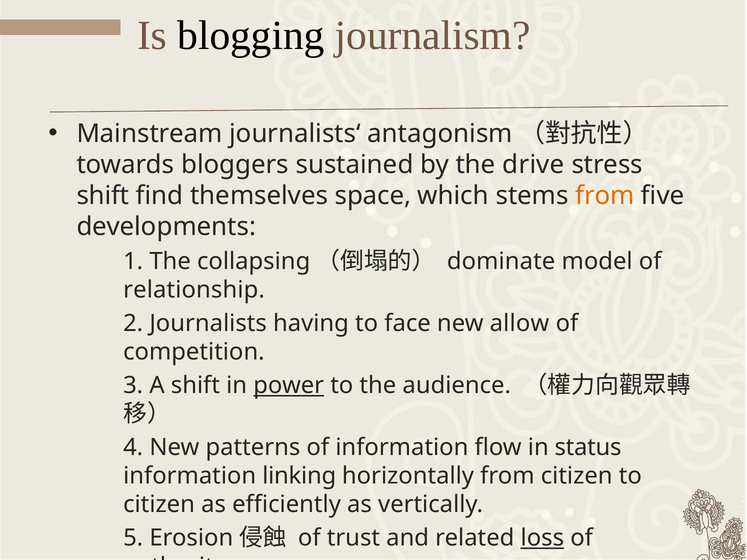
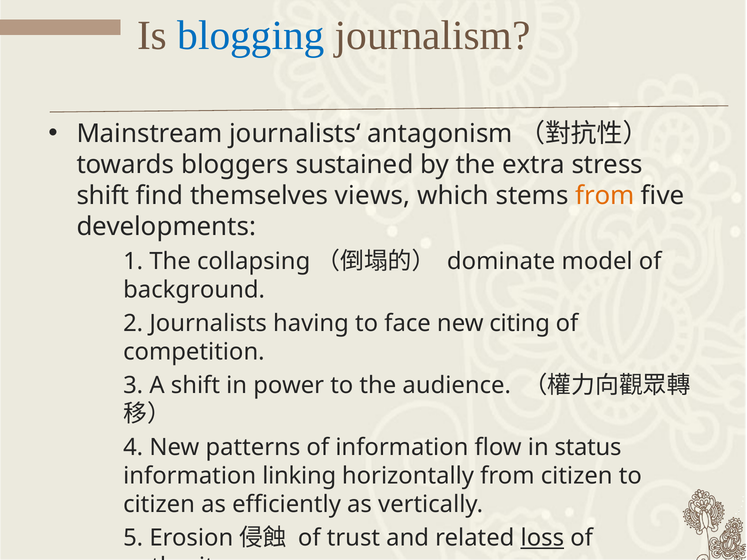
blogging colour: black -> blue
drive: drive -> extra
space: space -> views
relationship: relationship -> background
allow: allow -> citing
power underline: present -> none
